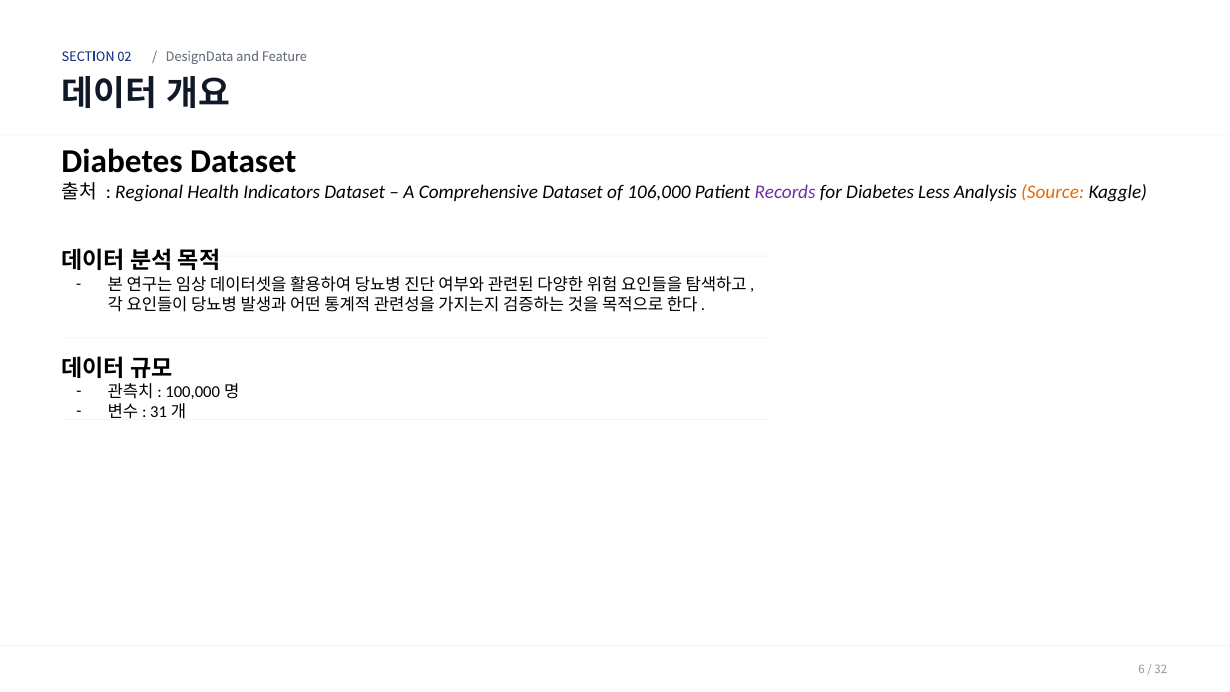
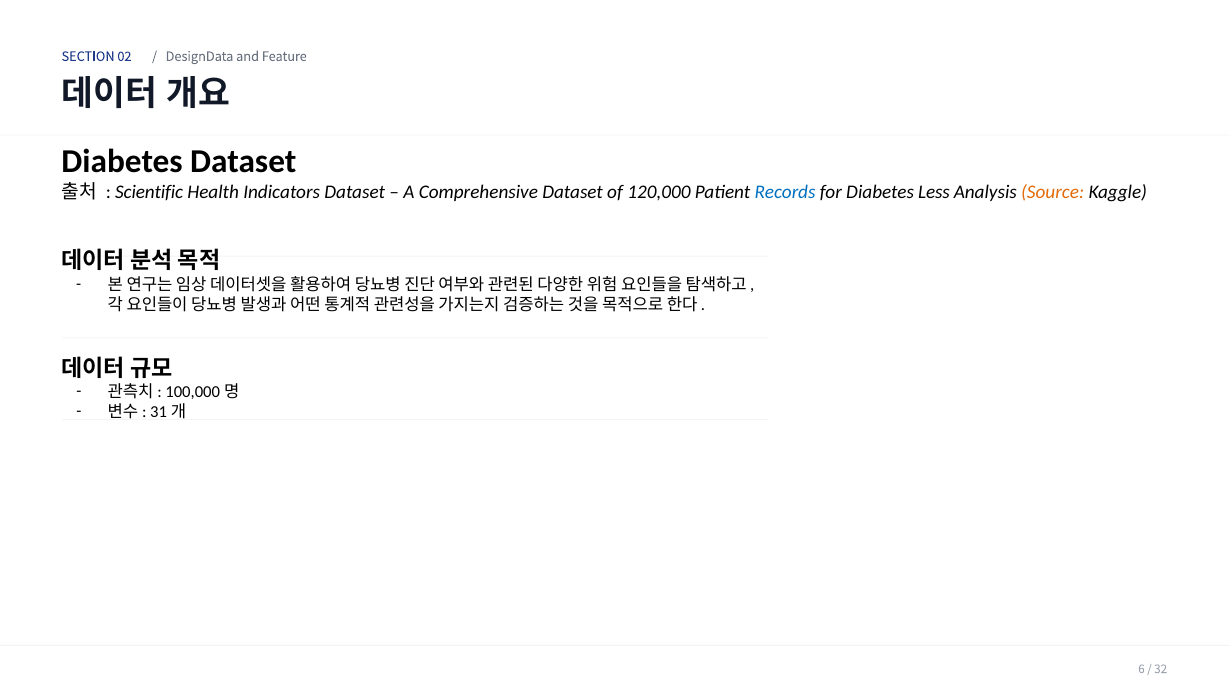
Regional: Regional -> Scientific
106,000: 106,000 -> 120,000
Records colour: purple -> blue
